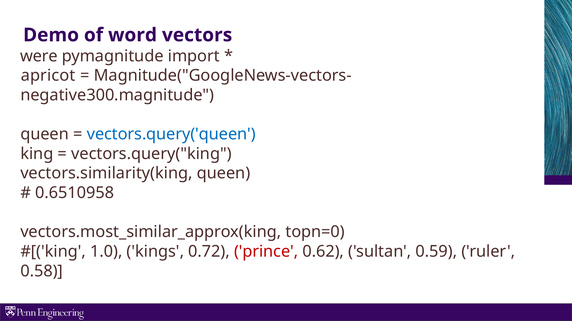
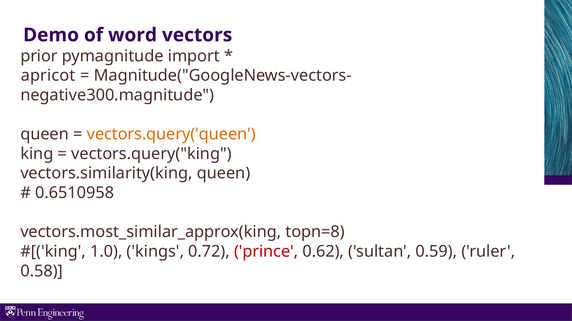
were: were -> prior
vectors.query('queen colour: blue -> orange
topn=0: topn=0 -> topn=8
